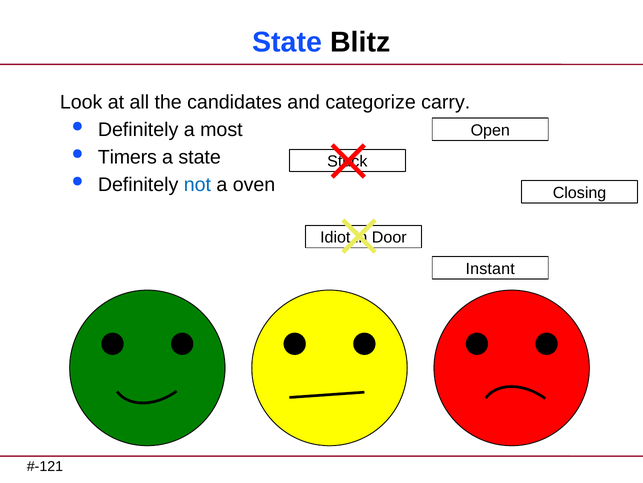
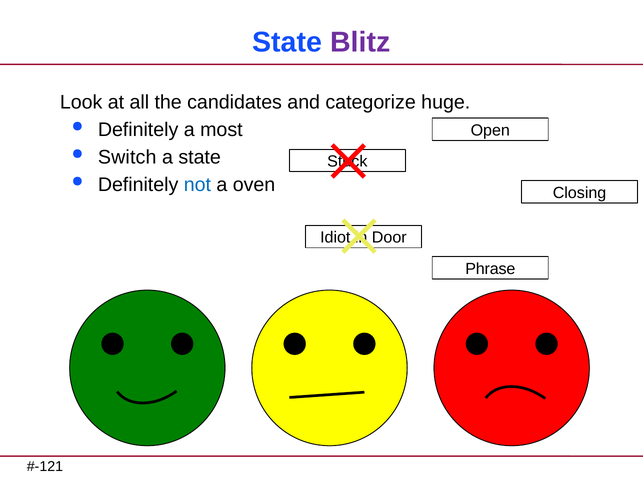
Blitz colour: black -> purple
carry: carry -> huge
Timers: Timers -> Switch
Instant: Instant -> Phrase
